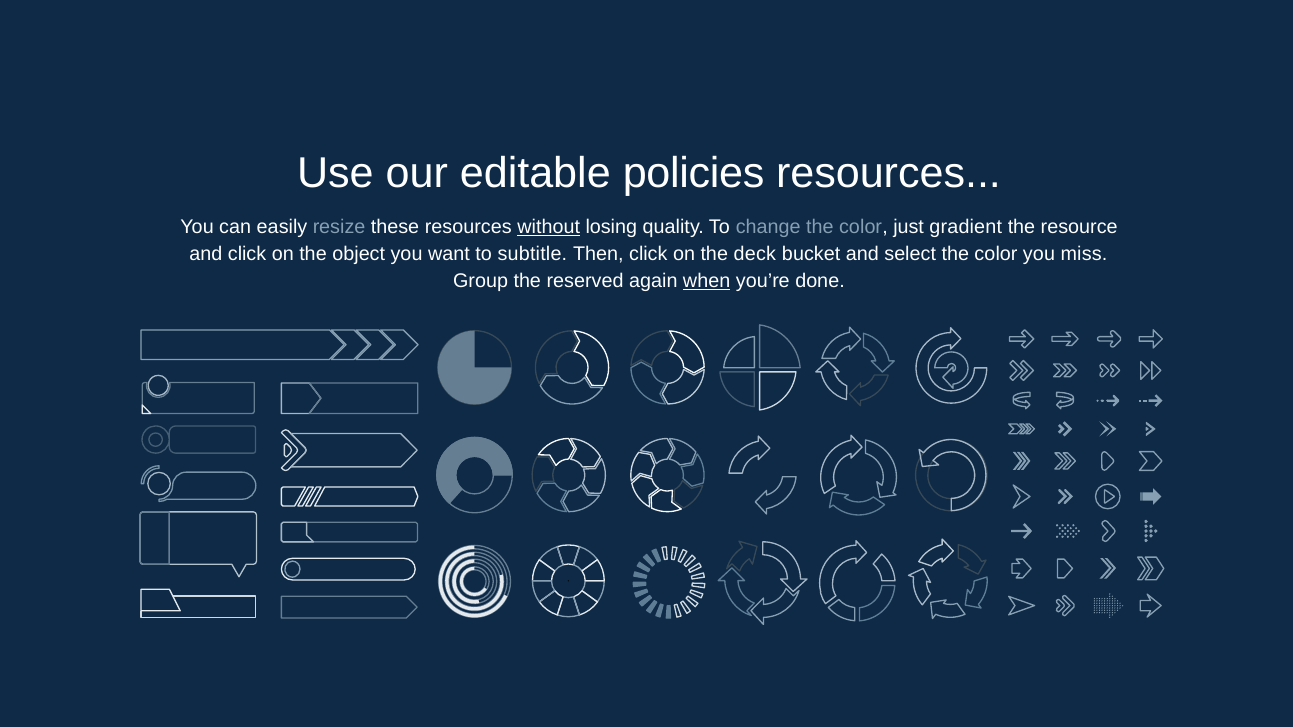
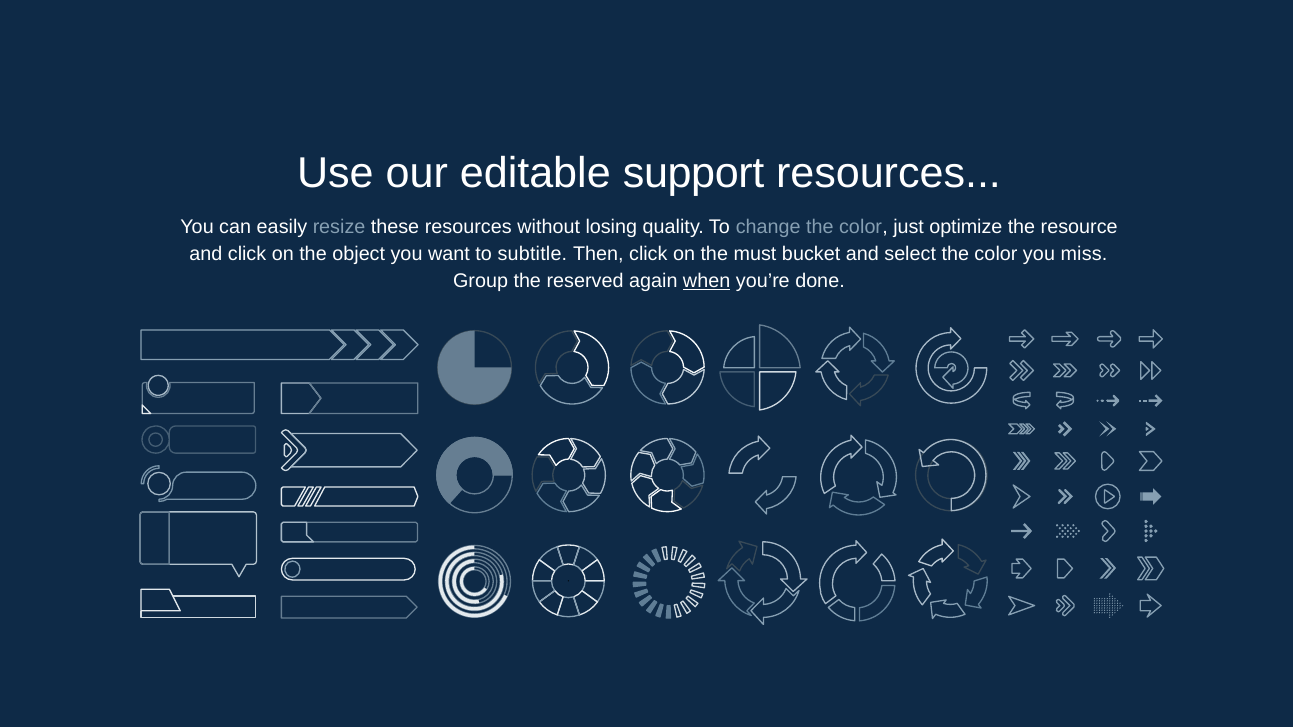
policies: policies -> support
without underline: present -> none
gradient: gradient -> optimize
deck: deck -> must
